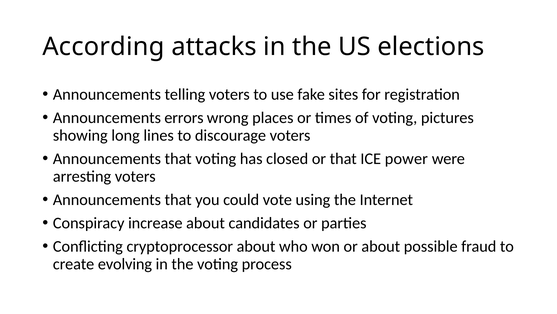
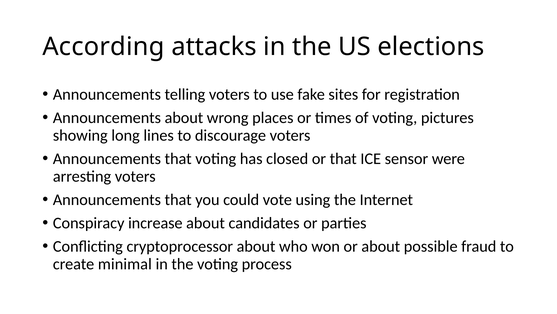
Announcements errors: errors -> about
power: power -> sensor
evolving: evolving -> minimal
